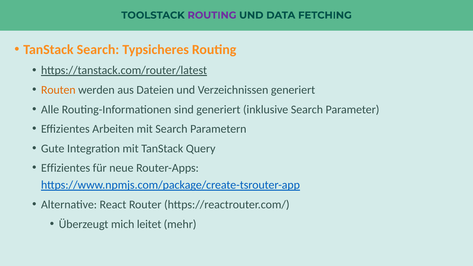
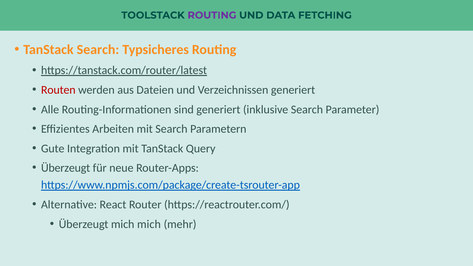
Routen colour: orange -> red
Effizientes at (66, 168): Effizientes -> Überzeugt
mich leitet: leitet -> mich
